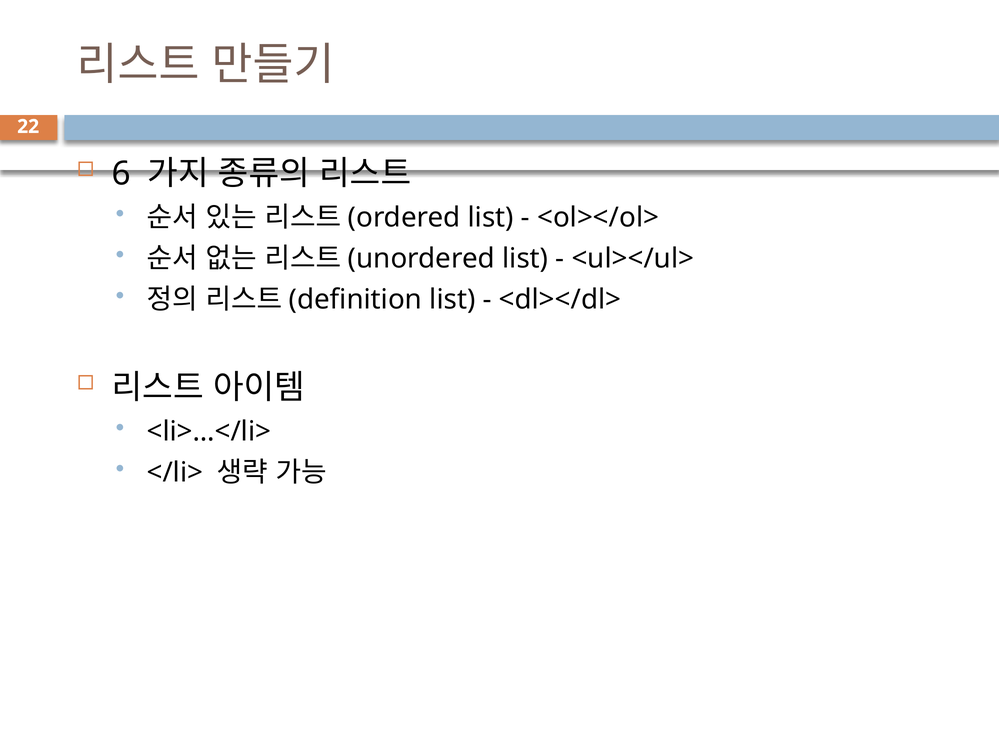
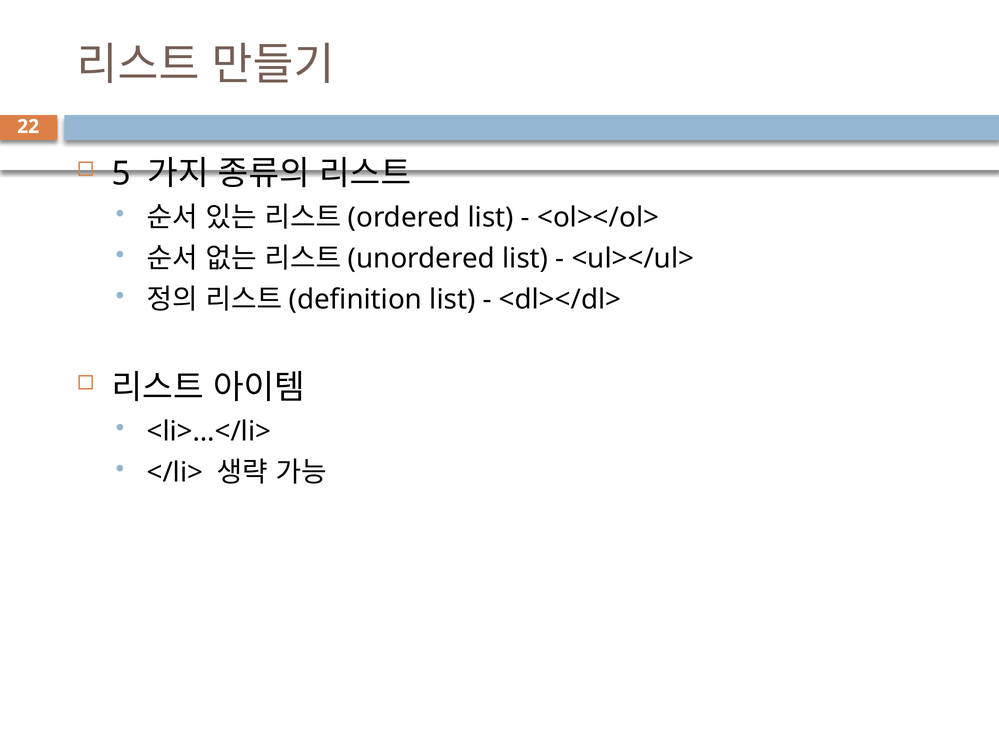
6: 6 -> 5
